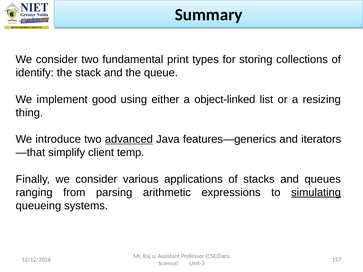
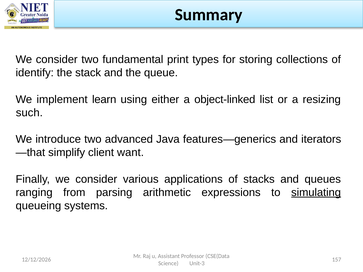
good: good -> learn
thing: thing -> such
advanced underline: present -> none
temp: temp -> want
